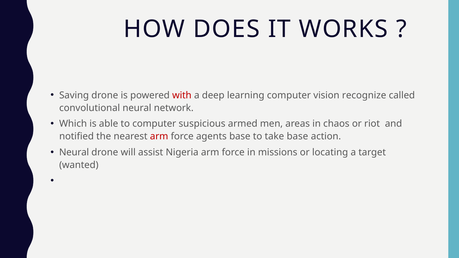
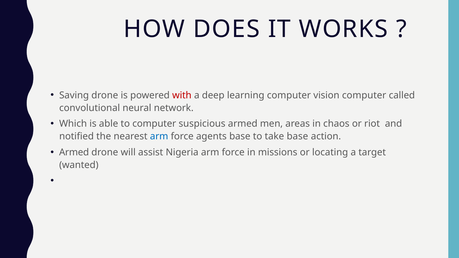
vision recognize: recognize -> computer
arm at (159, 137) colour: red -> blue
Neural at (74, 152): Neural -> Armed
